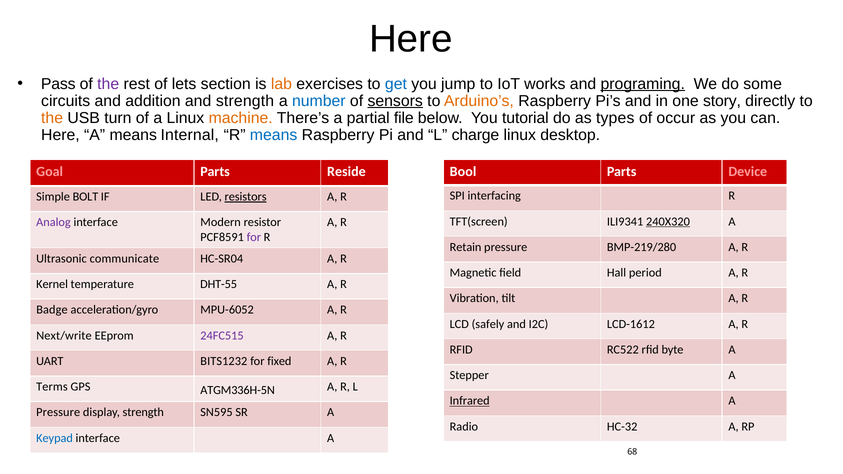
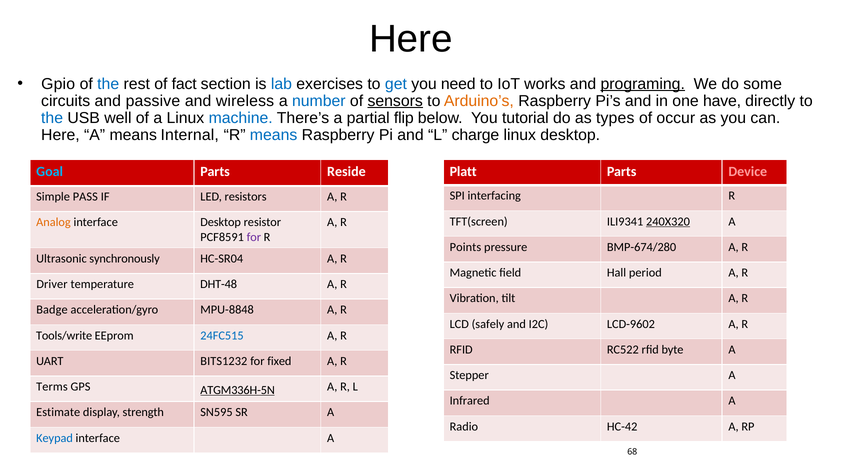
Pass: Pass -> Gpio
the at (108, 84) colour: purple -> blue
lets: lets -> fact
lab colour: orange -> blue
jump: jump -> need
addition: addition -> passive
and strength: strength -> wireless
story: story -> have
the at (52, 118) colour: orange -> blue
turn: turn -> well
machine colour: orange -> blue
file: file -> flip
Goal colour: pink -> light blue
Bool: Bool -> Platt
BOLT: BOLT -> PASS
resistors underline: present -> none
Analog colour: purple -> orange
interface Modern: Modern -> Desktop
Retain: Retain -> Points
BMP-219/280: BMP-219/280 -> BMP-674/280
communicate: communicate -> synchronously
Kernel: Kernel -> Driver
DHT-55: DHT-55 -> DHT-48
MPU-6052: MPU-6052 -> MPU-8848
LCD-1612: LCD-1612 -> LCD-9602
Next/write: Next/write -> Tools/write
24FC515 colour: purple -> blue
ATGM336H-5N underline: none -> present
Infrared underline: present -> none
Pressure at (58, 413): Pressure -> Estimate
HC-32: HC-32 -> HC-42
